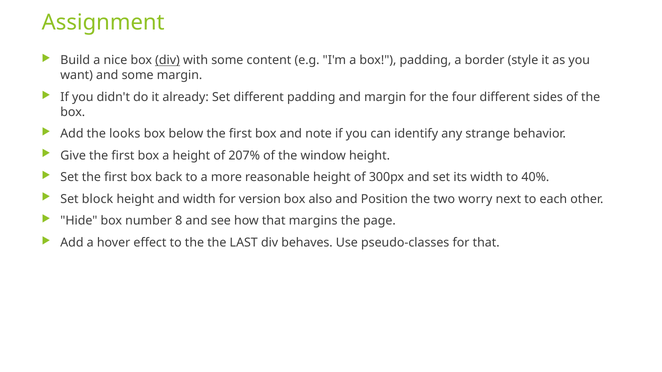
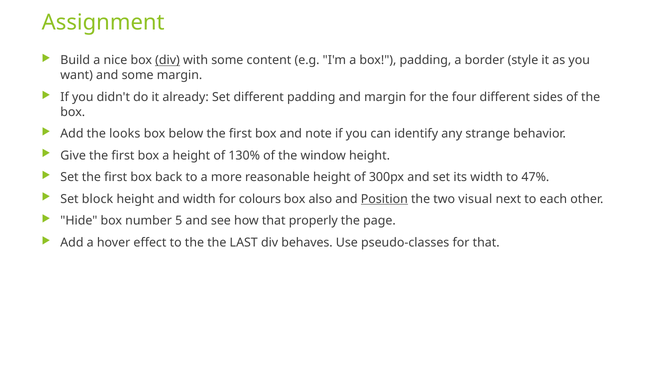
207%: 207% -> 130%
40%: 40% -> 47%
version: version -> colours
Position underline: none -> present
worry: worry -> visual
8: 8 -> 5
margins: margins -> properly
